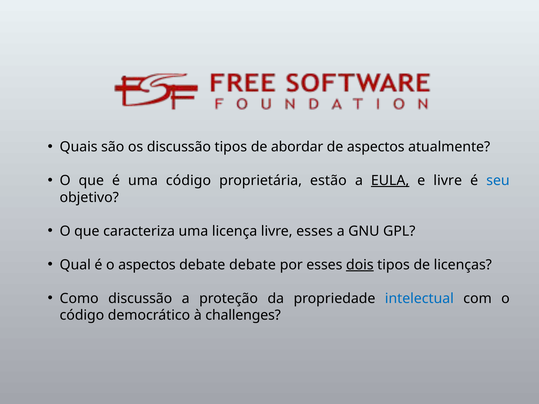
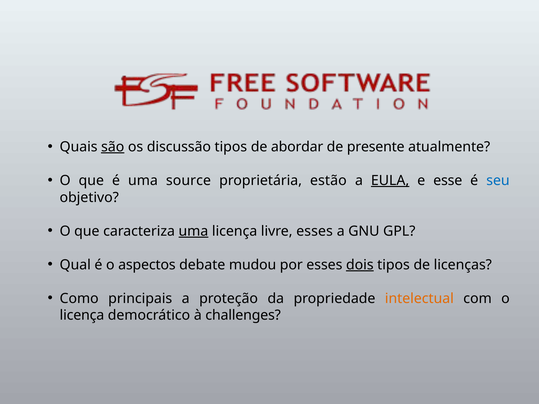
são underline: none -> present
de aspectos: aspectos -> presente
uma código: código -> source
e livre: livre -> esse
uma at (193, 231) underline: none -> present
debate debate: debate -> mudou
Como discussão: discussão -> principais
intelectual colour: blue -> orange
código at (82, 315): código -> licença
